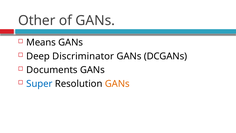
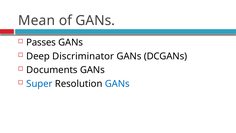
Other: Other -> Mean
Means: Means -> Passes
GANs at (117, 84) colour: orange -> blue
